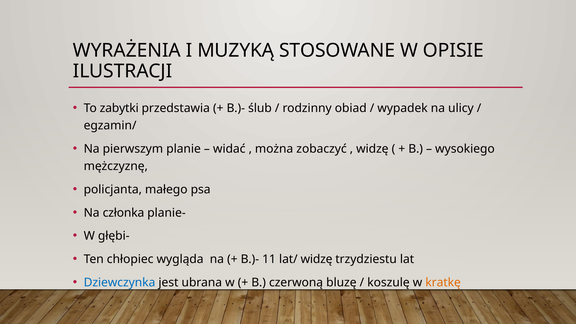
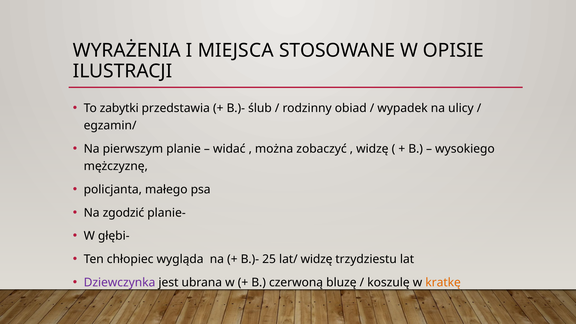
MUZYKĄ: MUZYKĄ -> MIEJSCA
członka: członka -> zgodzić
11: 11 -> 25
Dziewczynka colour: blue -> purple
